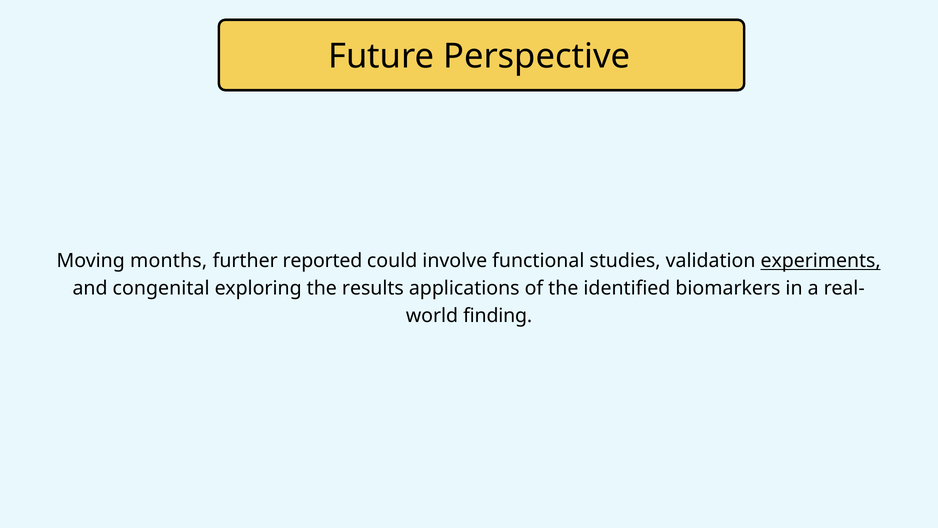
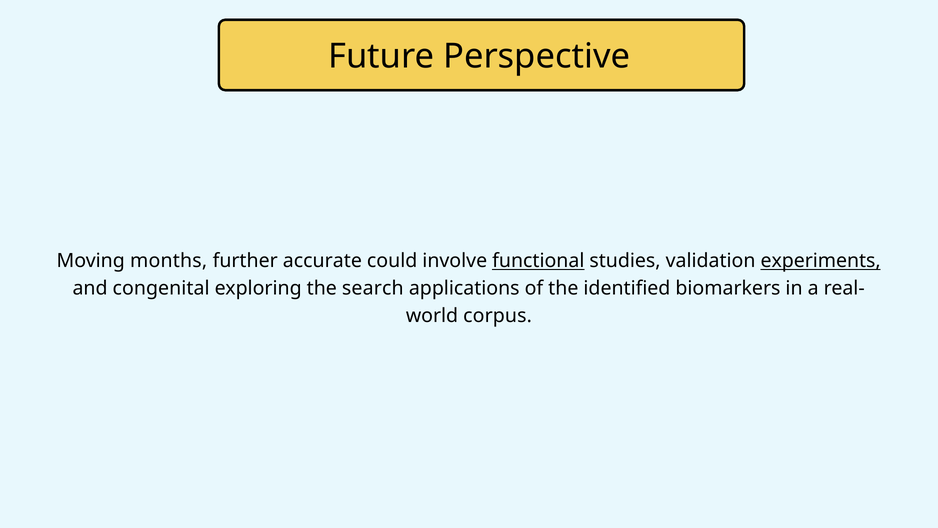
reported: reported -> accurate
functional underline: none -> present
results: results -> search
finding: finding -> corpus
